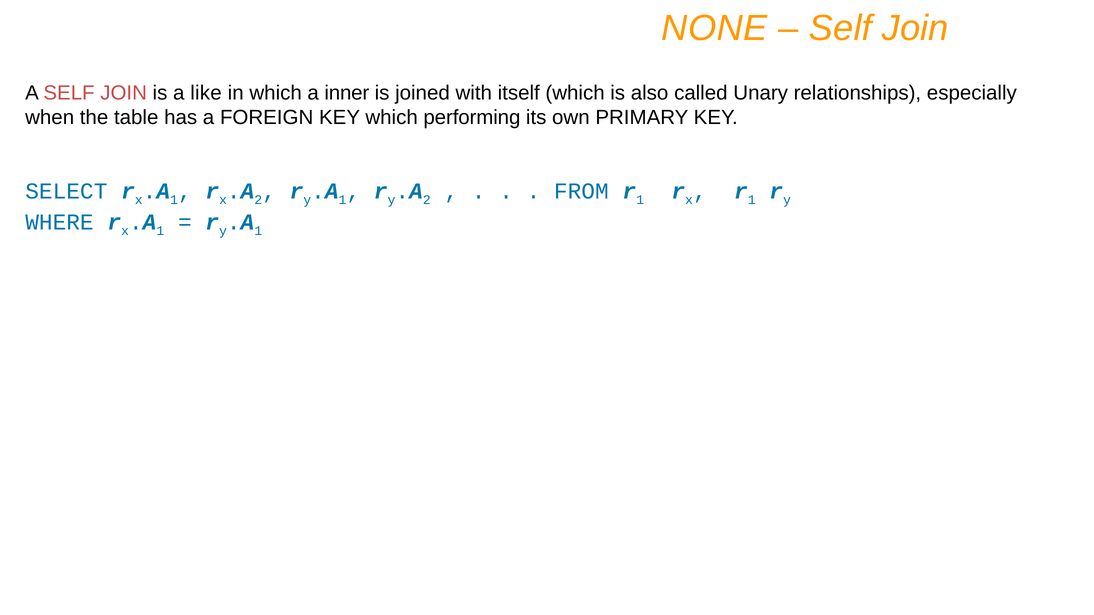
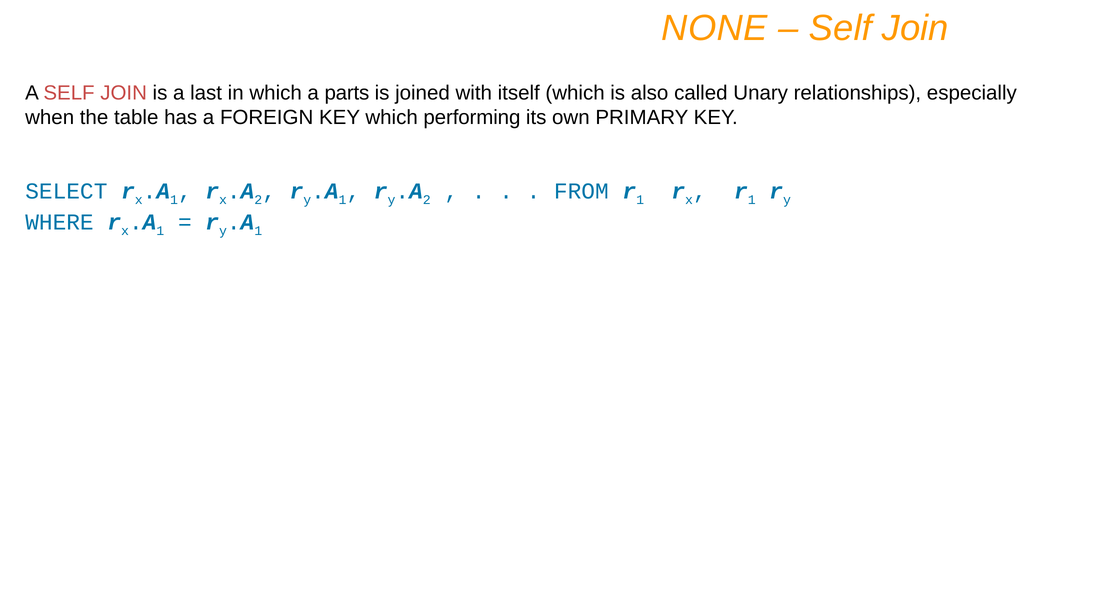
like: like -> last
inner: inner -> parts
